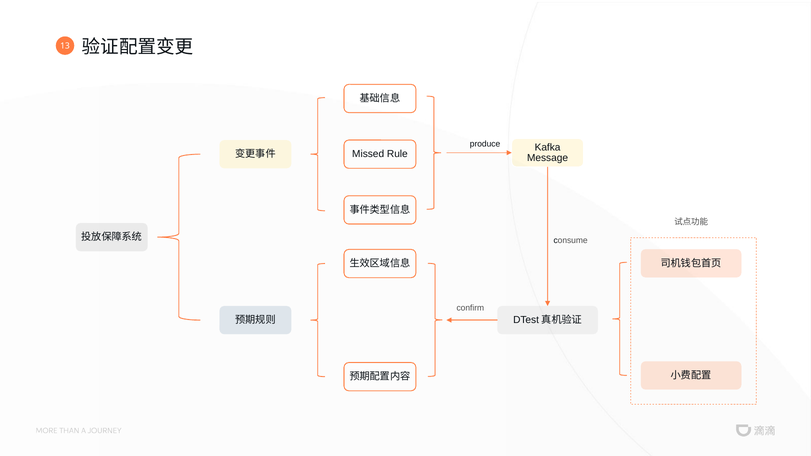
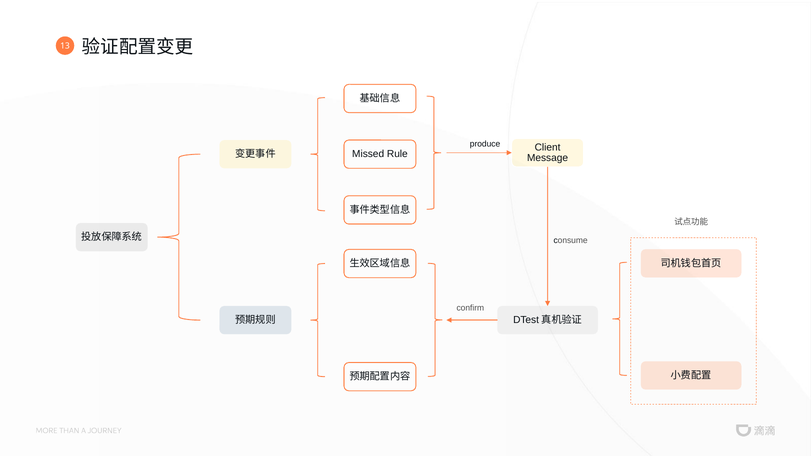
Kafka: Kafka -> Client
